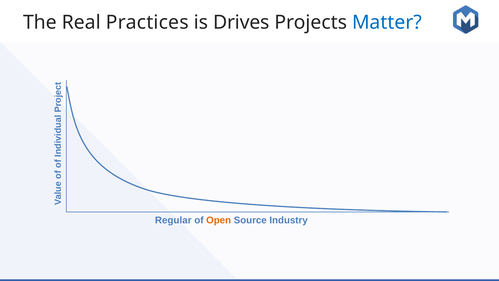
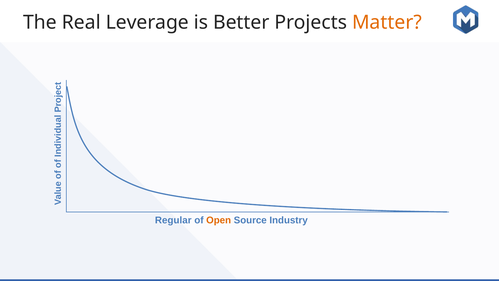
Practices: Practices -> Leverage
Drives: Drives -> Better
Matter colour: blue -> orange
